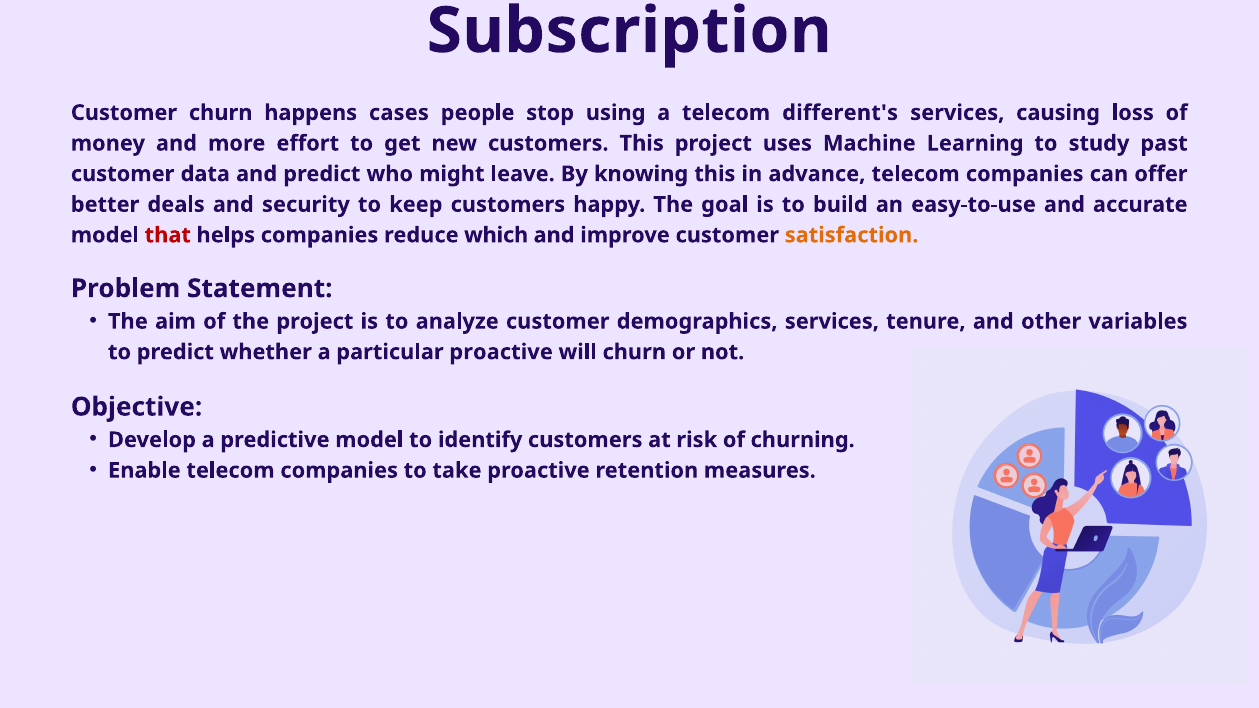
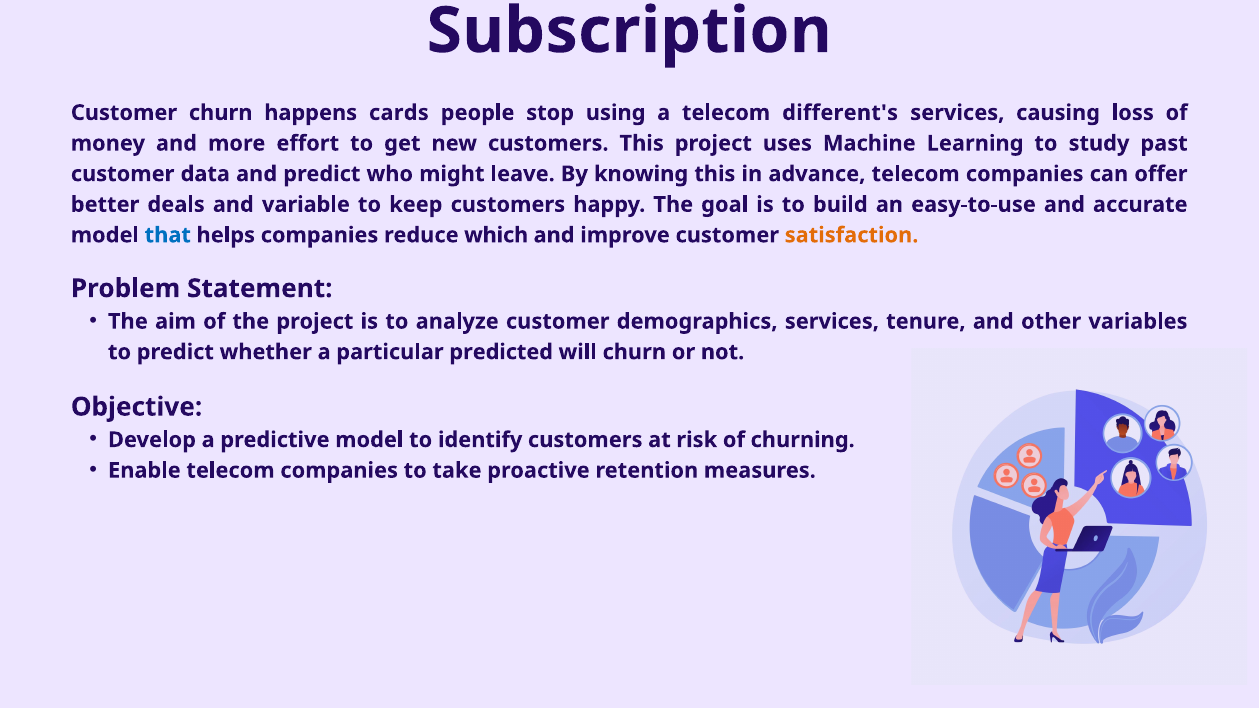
cases: cases -> cards
security: security -> variable
that colour: red -> blue
particular proactive: proactive -> predicted
